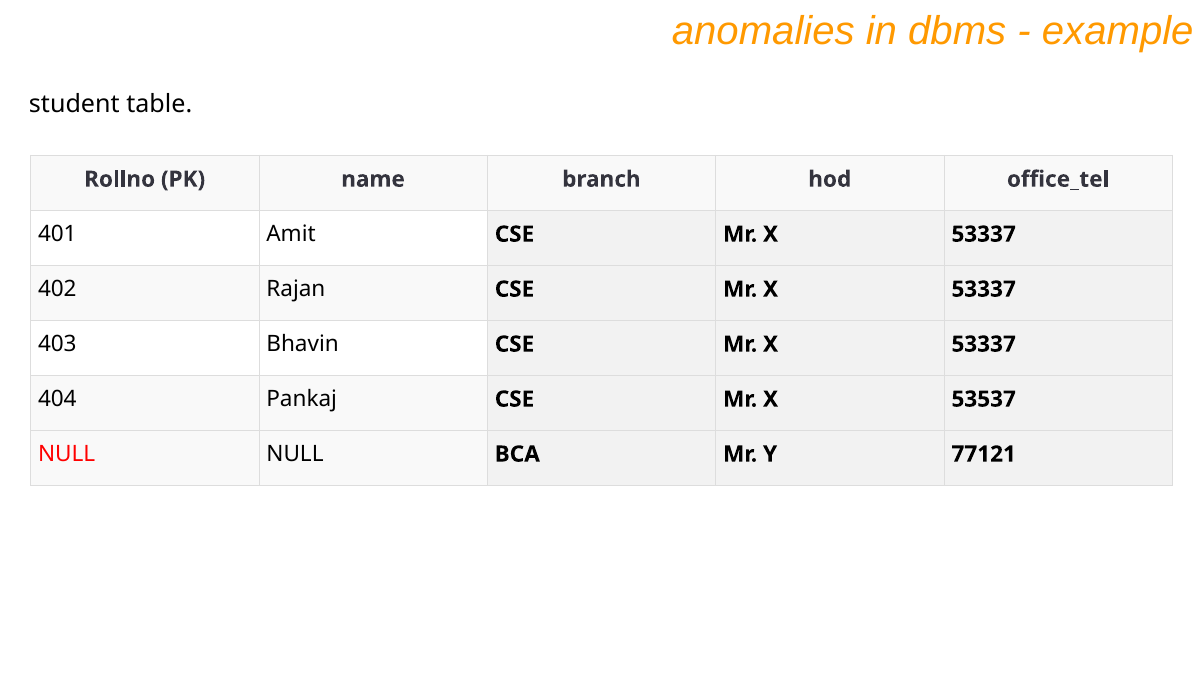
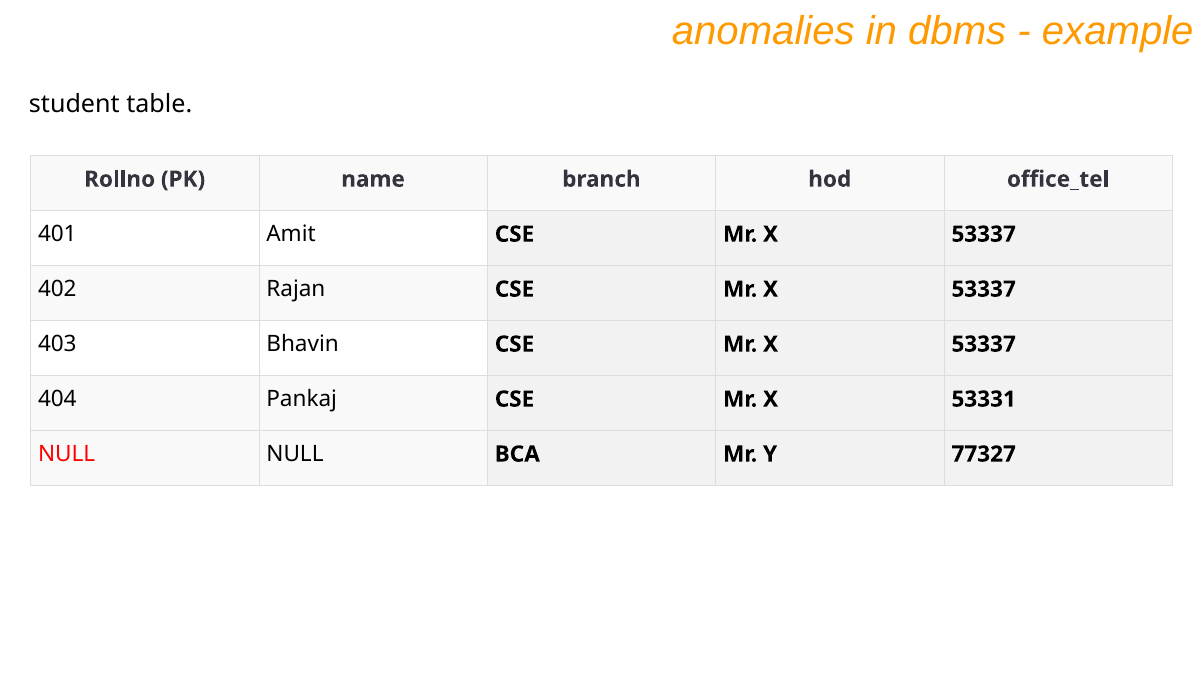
53537: 53537 -> 53331
77121: 77121 -> 77327
